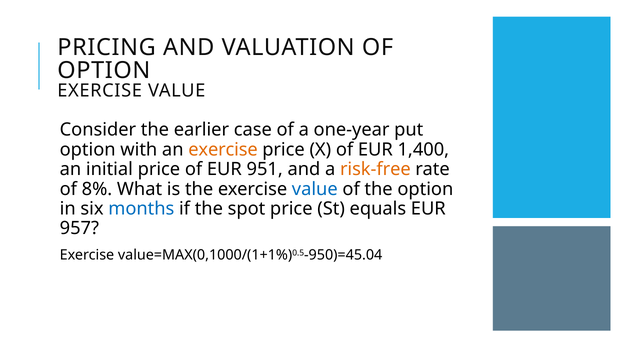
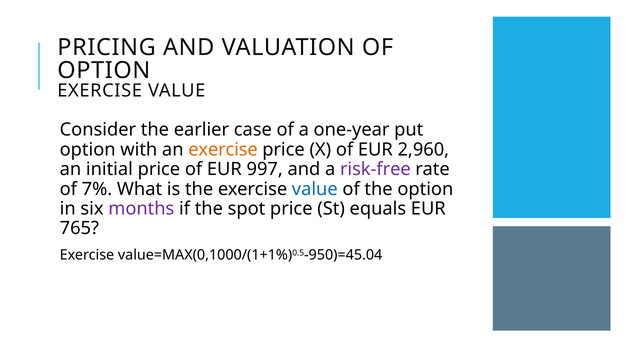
1,400: 1,400 -> 2,960
951: 951 -> 997
risk-free colour: orange -> purple
8%: 8% -> 7%
months colour: blue -> purple
957: 957 -> 765
